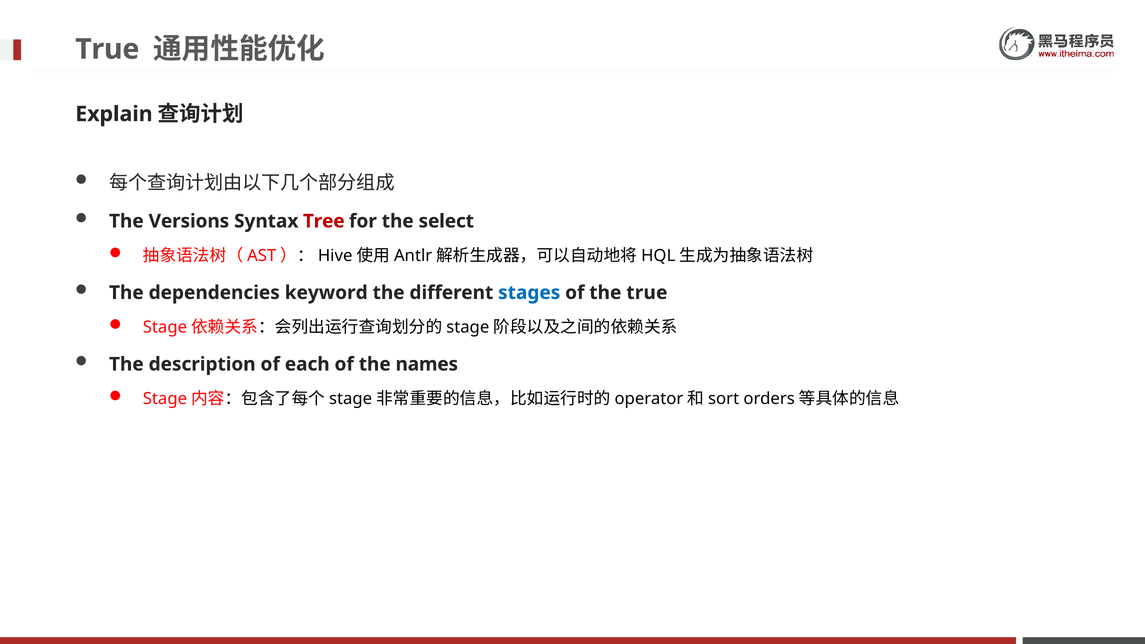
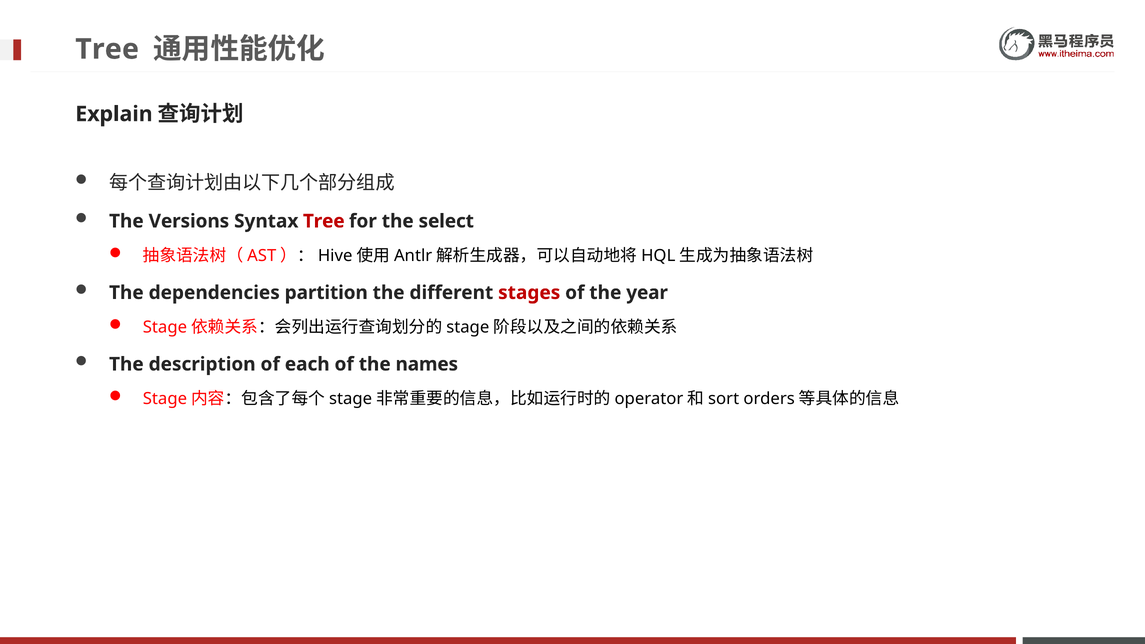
True at (107, 49): True -> Tree
keyword: keyword -> partition
stages colour: blue -> red
the true: true -> year
